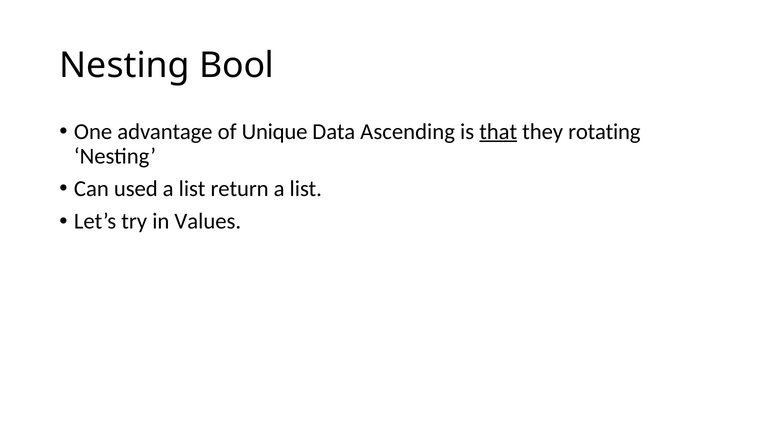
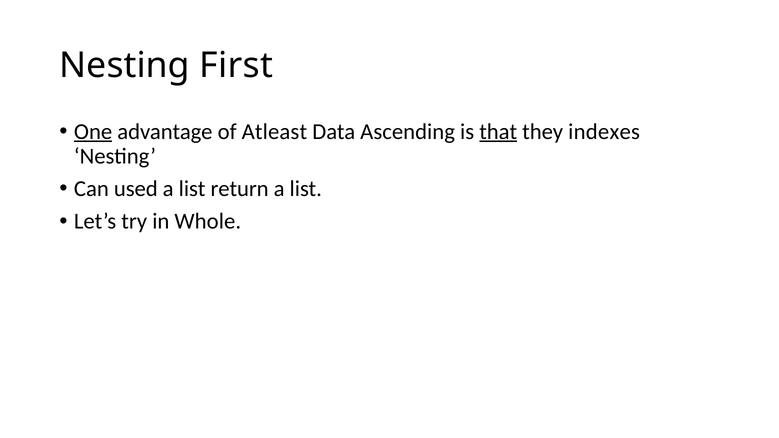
Bool: Bool -> First
One underline: none -> present
Unique: Unique -> Atleast
rotating: rotating -> indexes
Values: Values -> Whole
